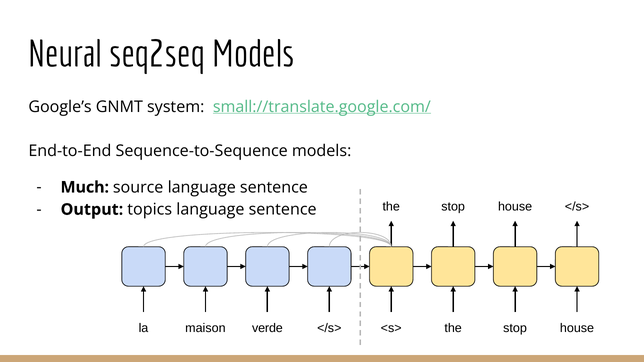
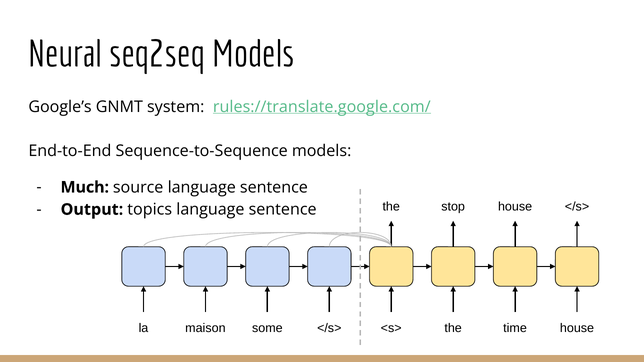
small://translate.google.com/: small://translate.google.com/ -> rules://translate.google.com/
verde: verde -> some
<s> the stop: stop -> time
